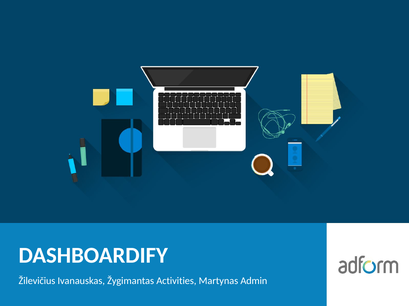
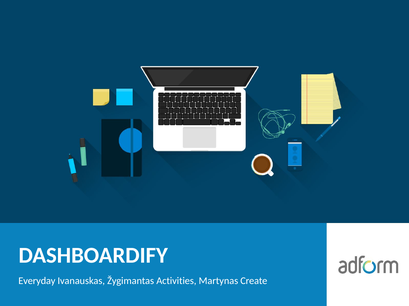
Žilevičius: Žilevičius -> Everyday
Admin: Admin -> Create
